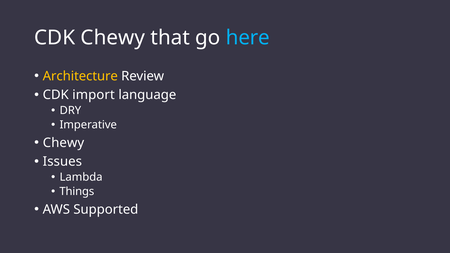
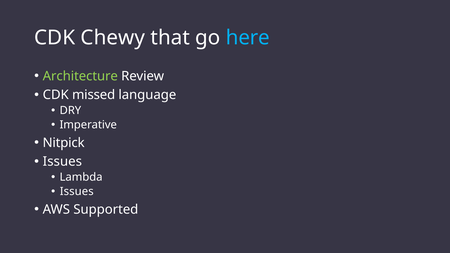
Architecture colour: yellow -> light green
import: import -> missed
Chewy at (64, 143): Chewy -> Nitpick
Things at (77, 192): Things -> Issues
